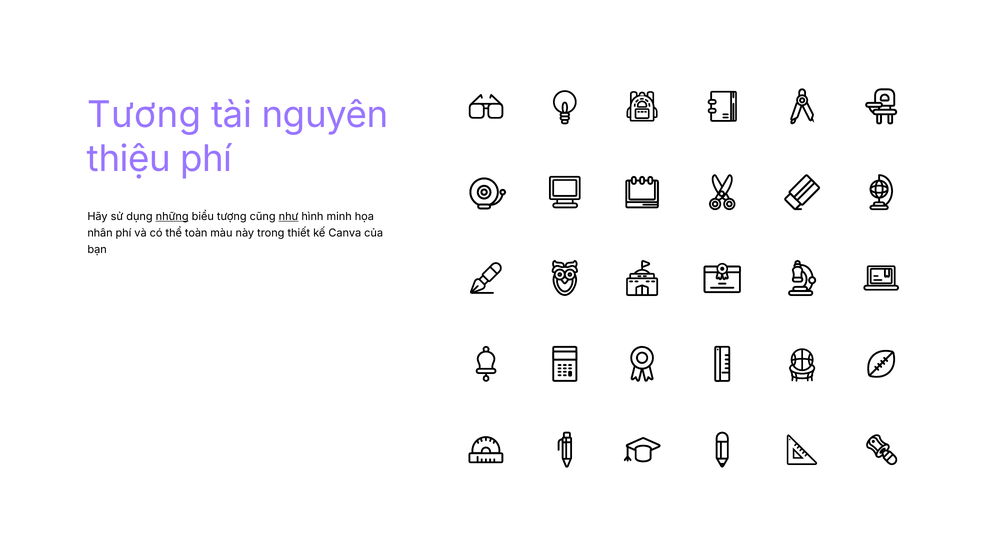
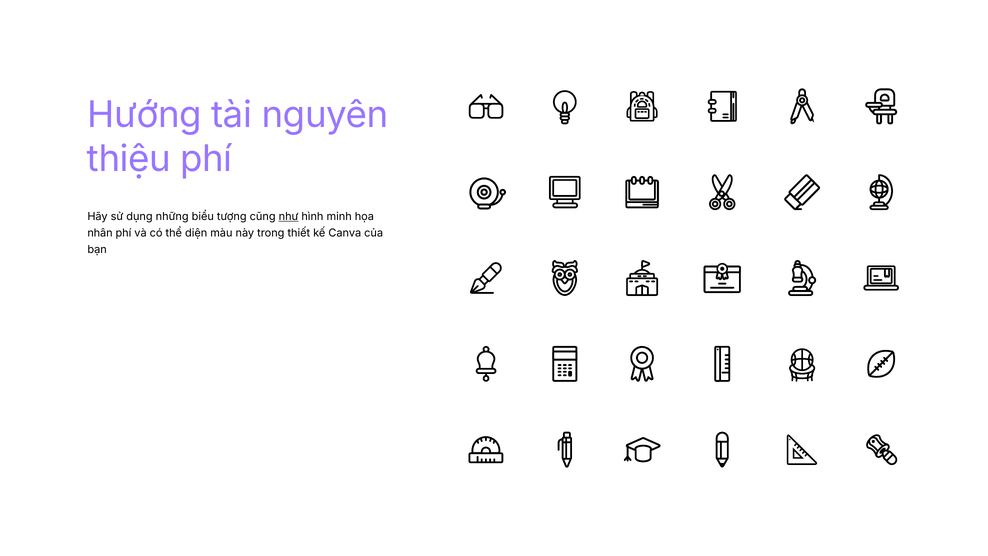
Tương: Tương -> Hướng
những underline: present -> none
toàn: toàn -> diện
